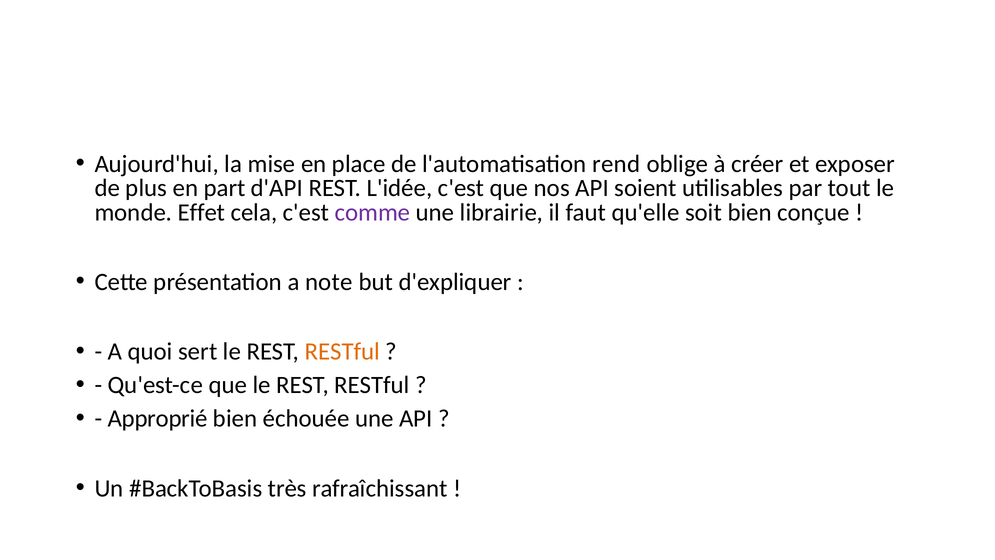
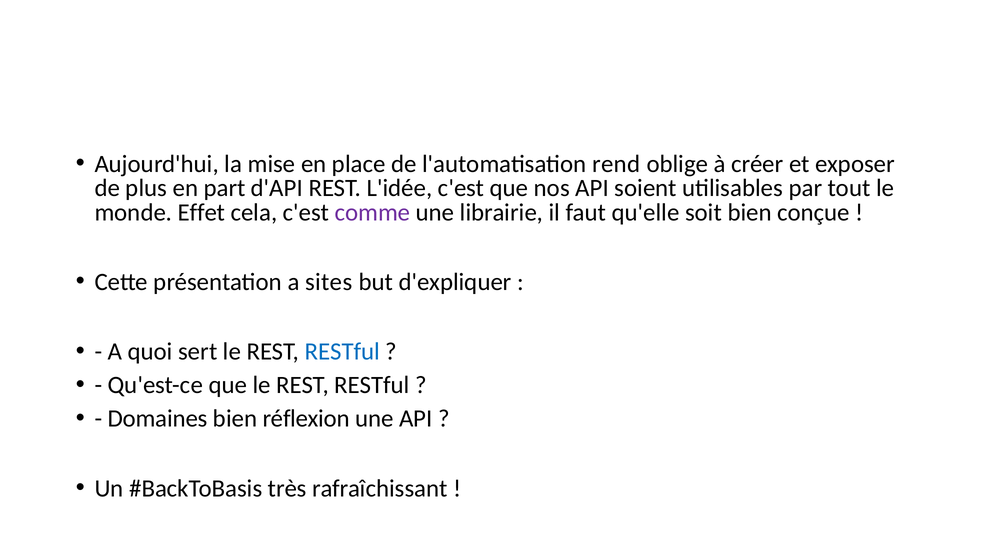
note: note -> sites
RESTful at (342, 352) colour: orange -> blue
Approprié: Approprié -> Domaines
échouée: échouée -> réflexion
